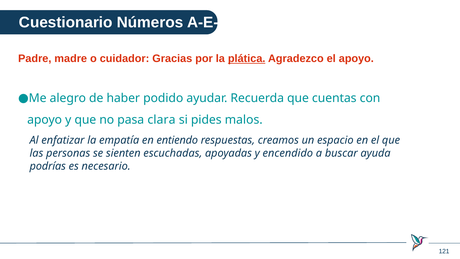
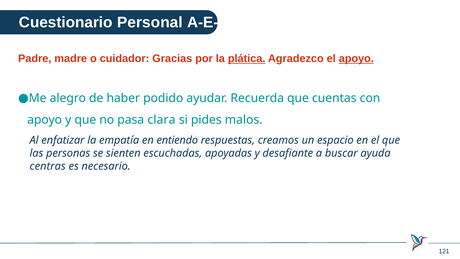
Números: Números -> Personal
apoyo at (356, 58) underline: none -> present
encendido: encendido -> desafiante
podrías: podrías -> centras
